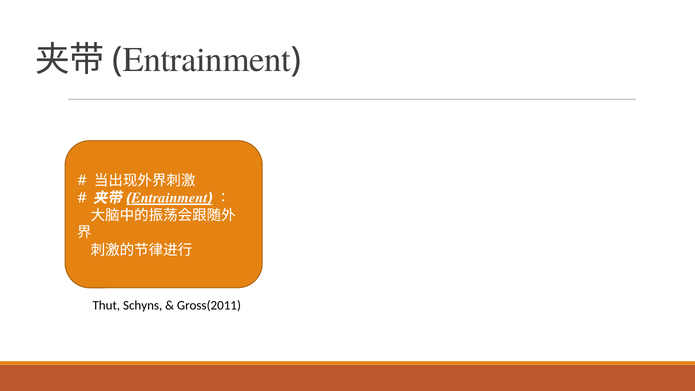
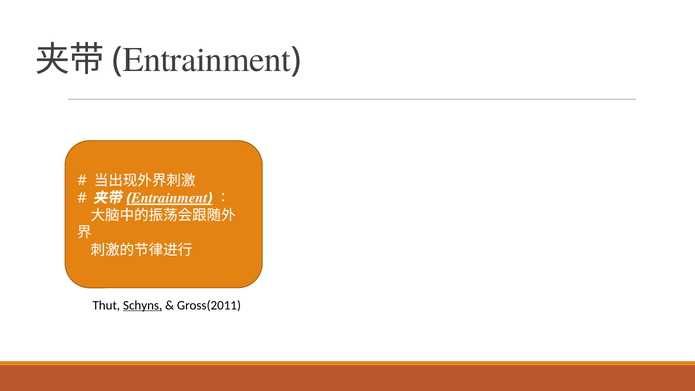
Schyns underline: none -> present
